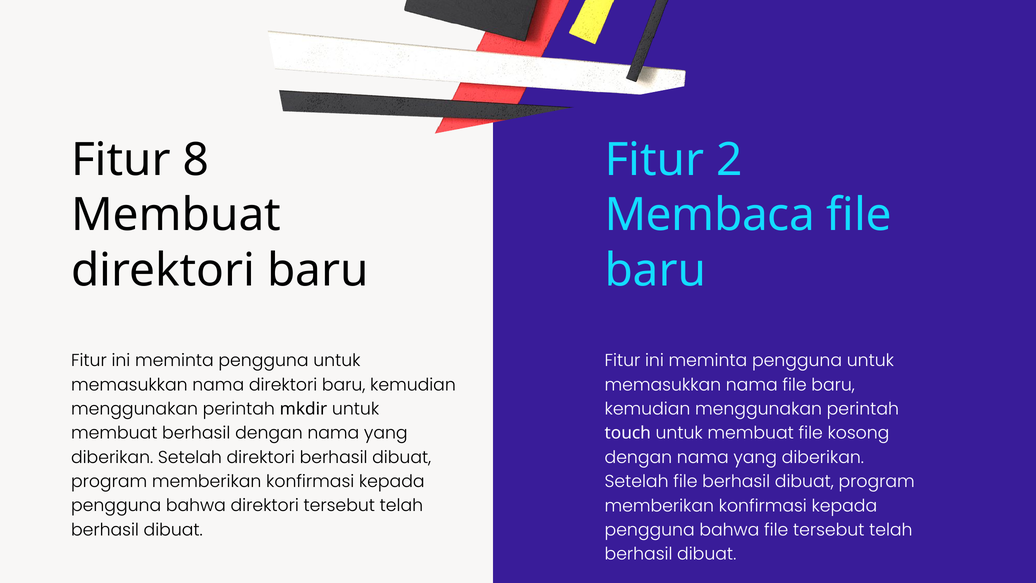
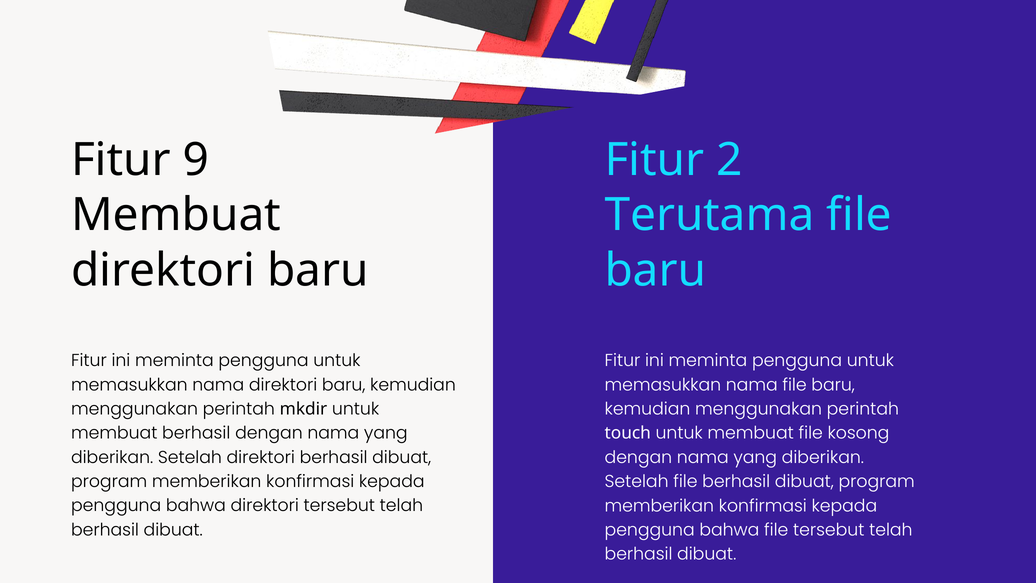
8: 8 -> 9
Membaca: Membaca -> Terutama
